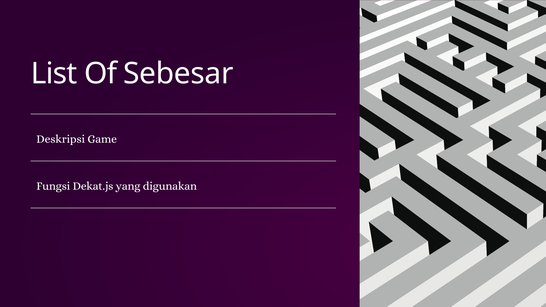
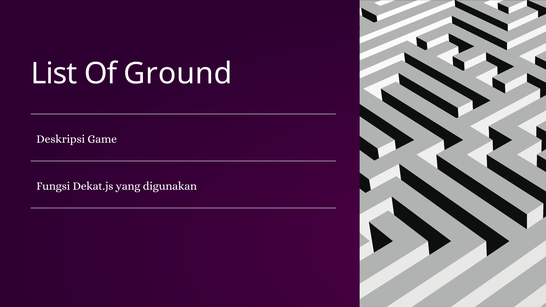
Sebesar: Sebesar -> Ground
